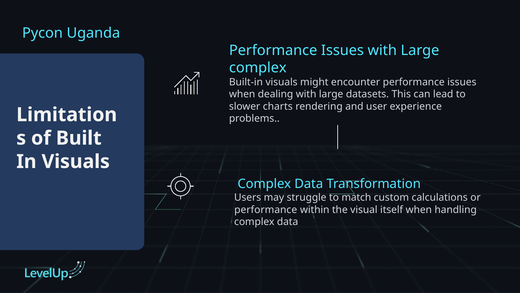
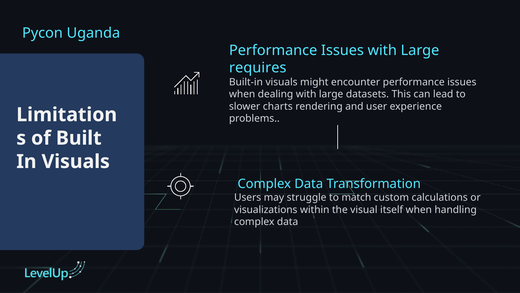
complex at (258, 68): complex -> requires
performance at (266, 210): performance -> visualizations
